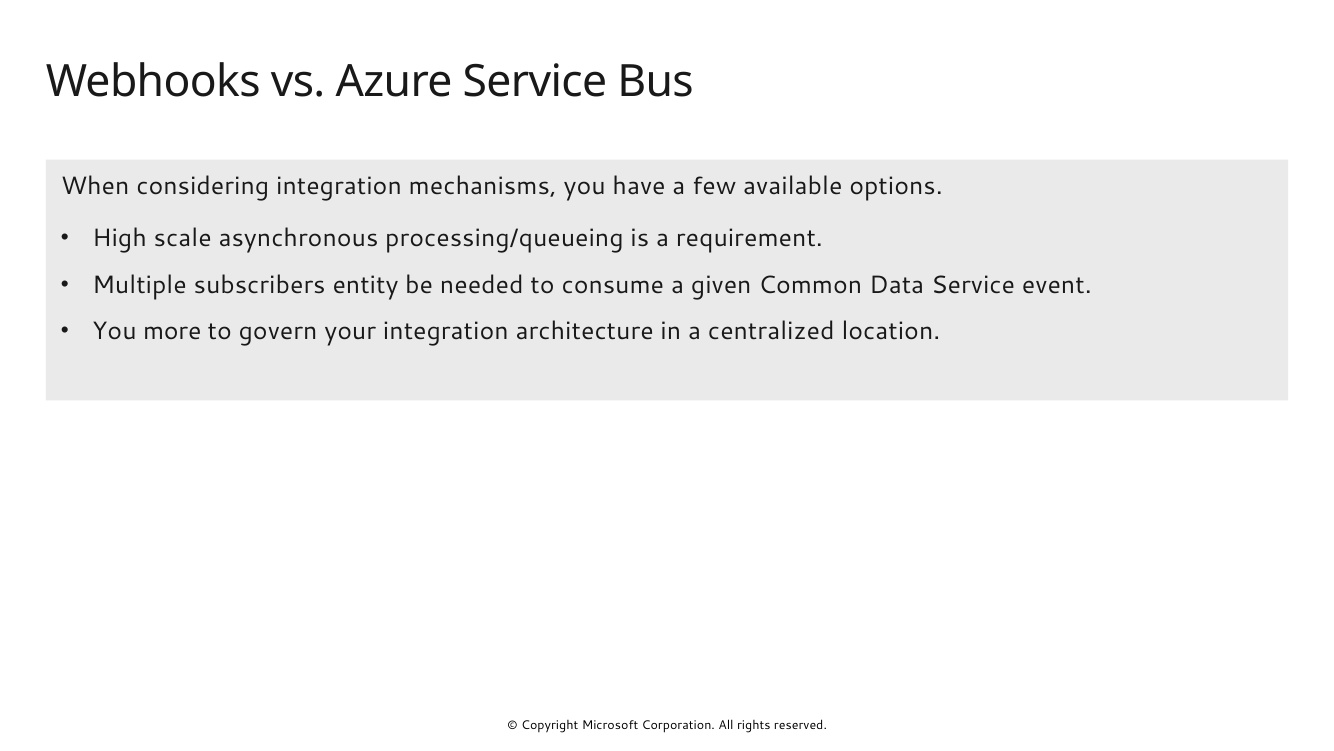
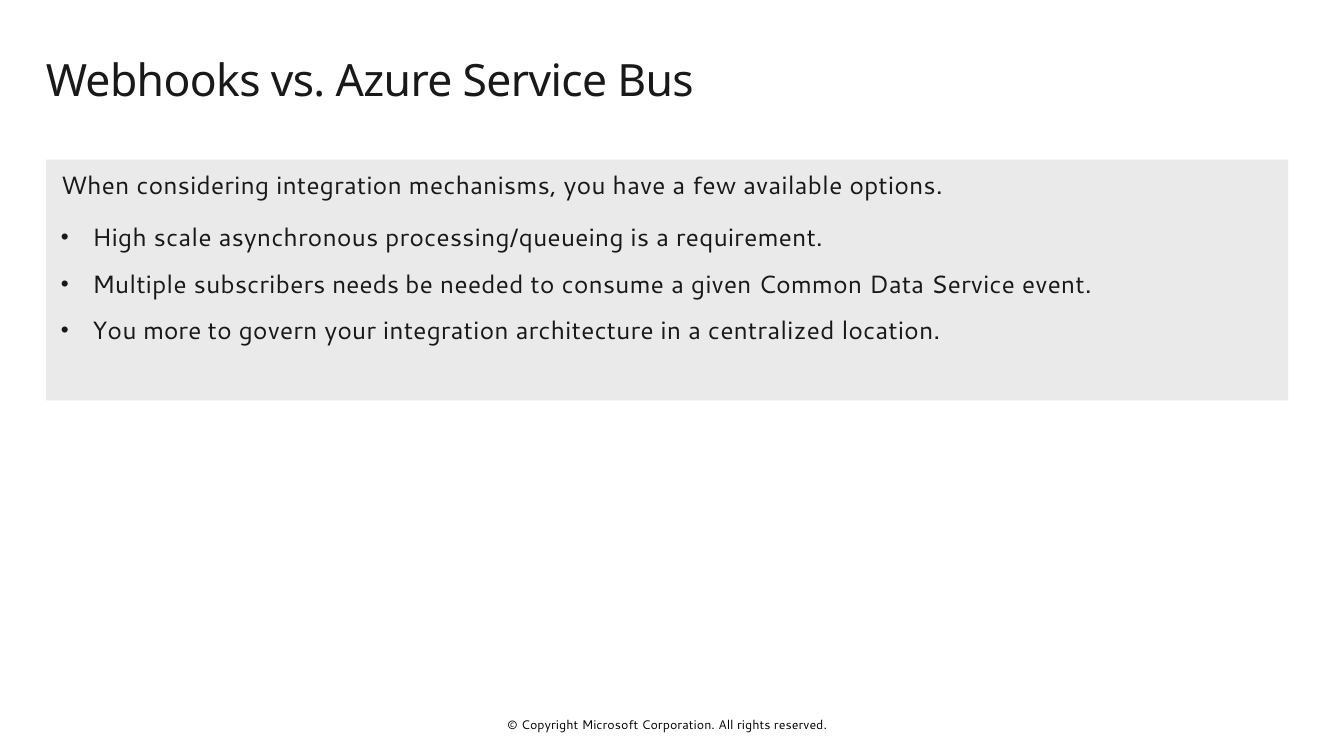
entity: entity -> needs
